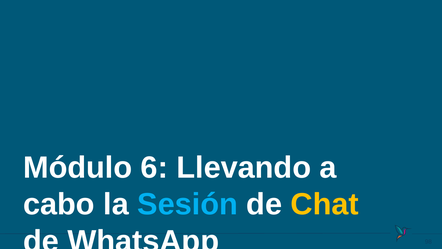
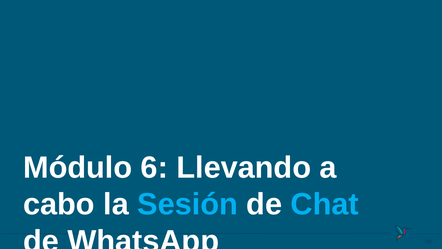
Chat colour: yellow -> light blue
